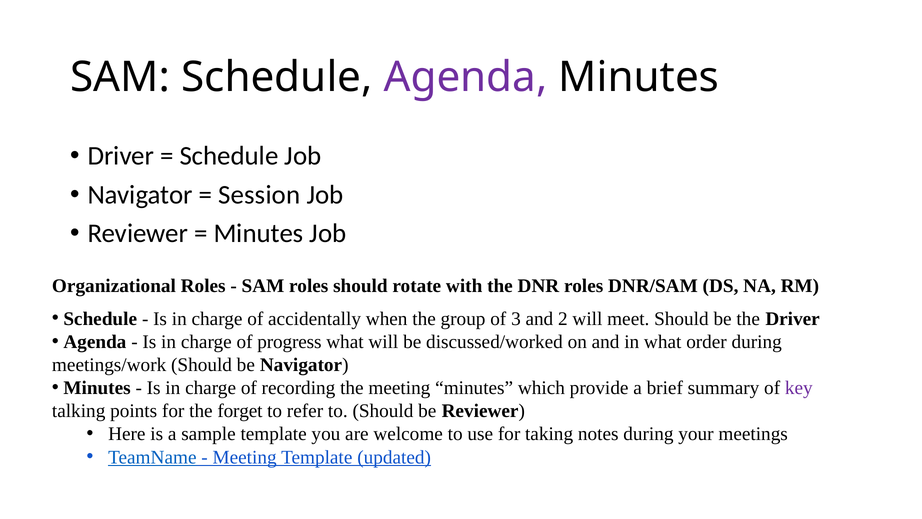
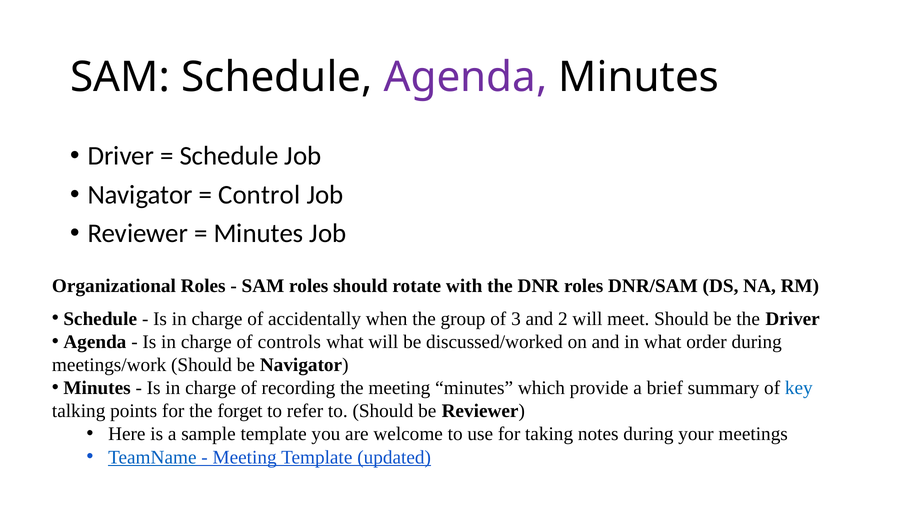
Session: Session -> Control
progress: progress -> controls
key colour: purple -> blue
